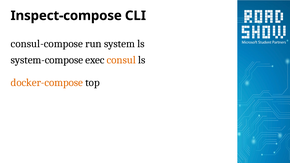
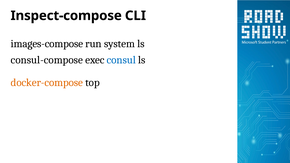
consul-compose: consul-compose -> images-compose
system-compose: system-compose -> consul-compose
consul colour: orange -> blue
